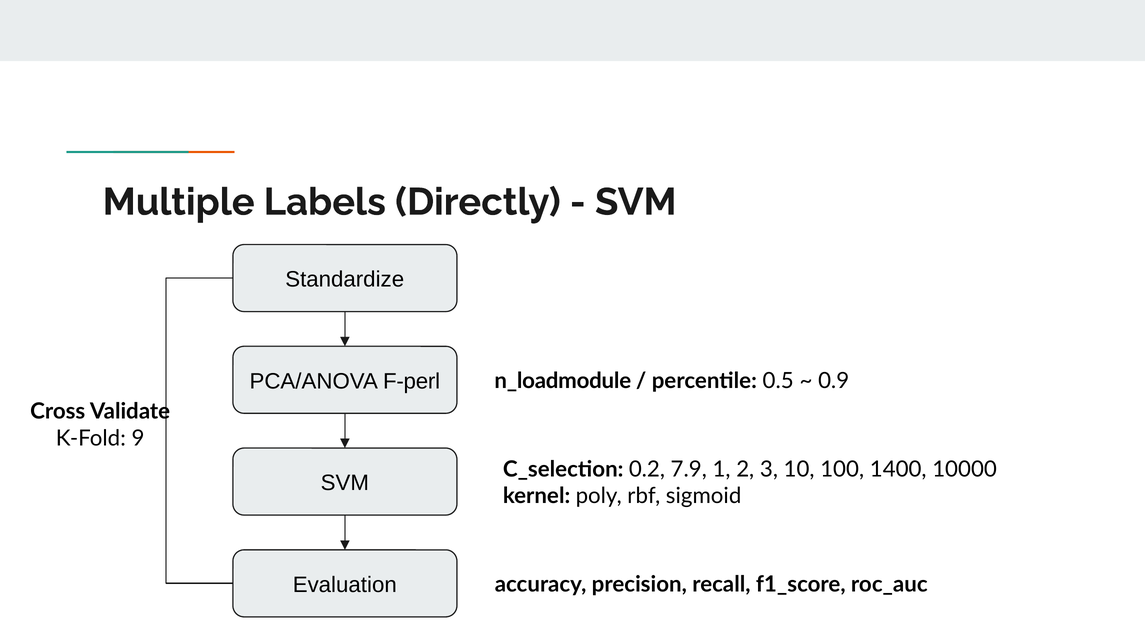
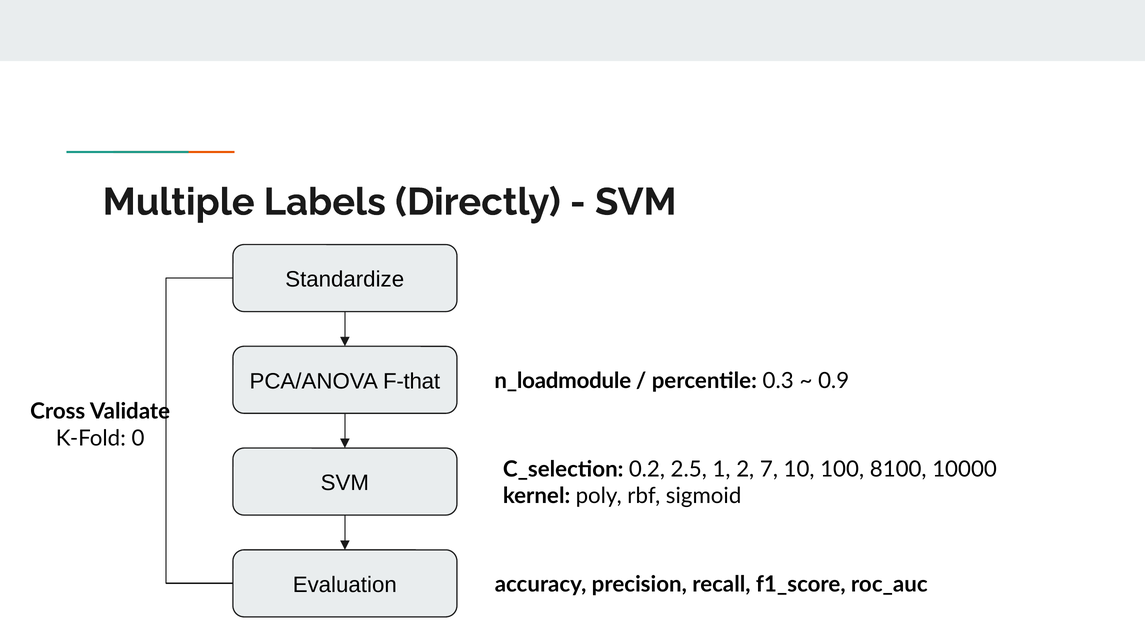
F-perl: F-perl -> F-that
0.5: 0.5 -> 0.3
9: 9 -> 0
7.9: 7.9 -> 2.5
3: 3 -> 7
1400: 1400 -> 8100
